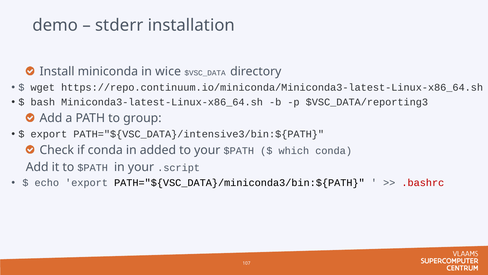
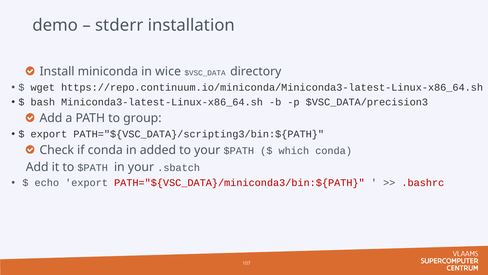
$VSC_DATA/reporting3: $VSC_DATA/reporting3 -> $VSC_DATA/precision3
PATH="${VSC_DATA}/intensive3/bin:${PATH: PATH="${VSC_DATA}/intensive3/bin:${PATH -> PATH="${VSC_DATA}/scripting3/bin:${PATH
.script: .script -> .sbatch
PATH="${VSC_DATA}/miniconda3/bin:${PATH colour: black -> red
